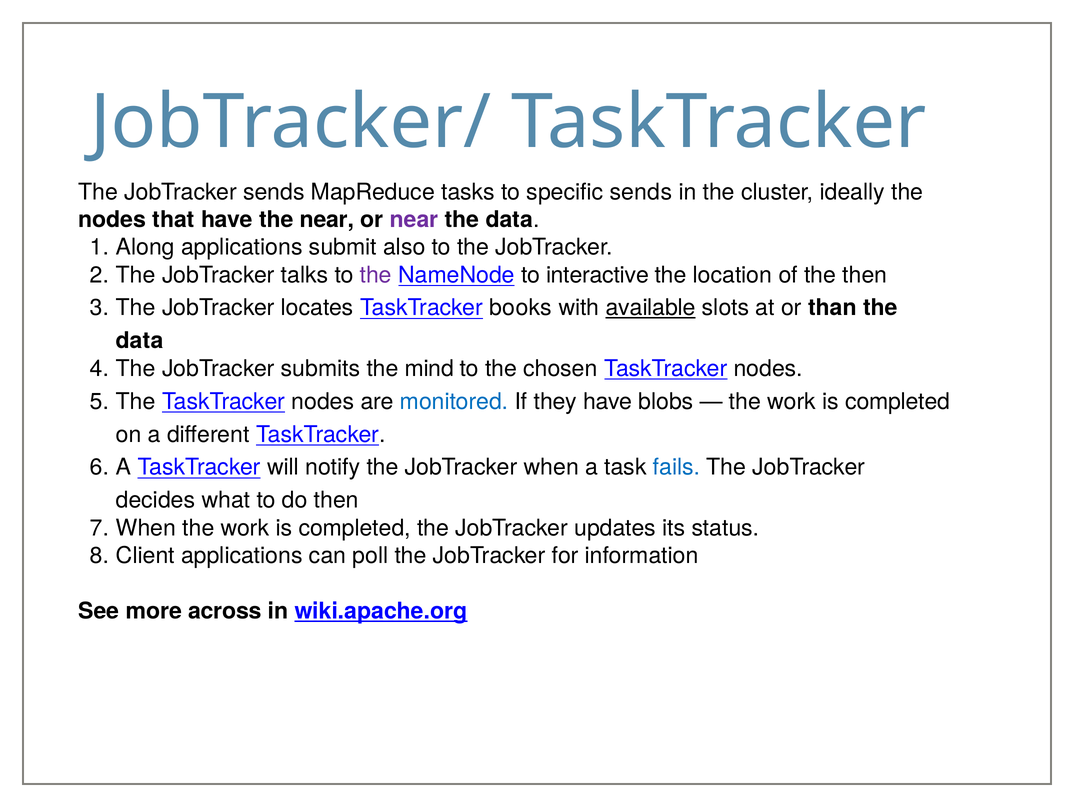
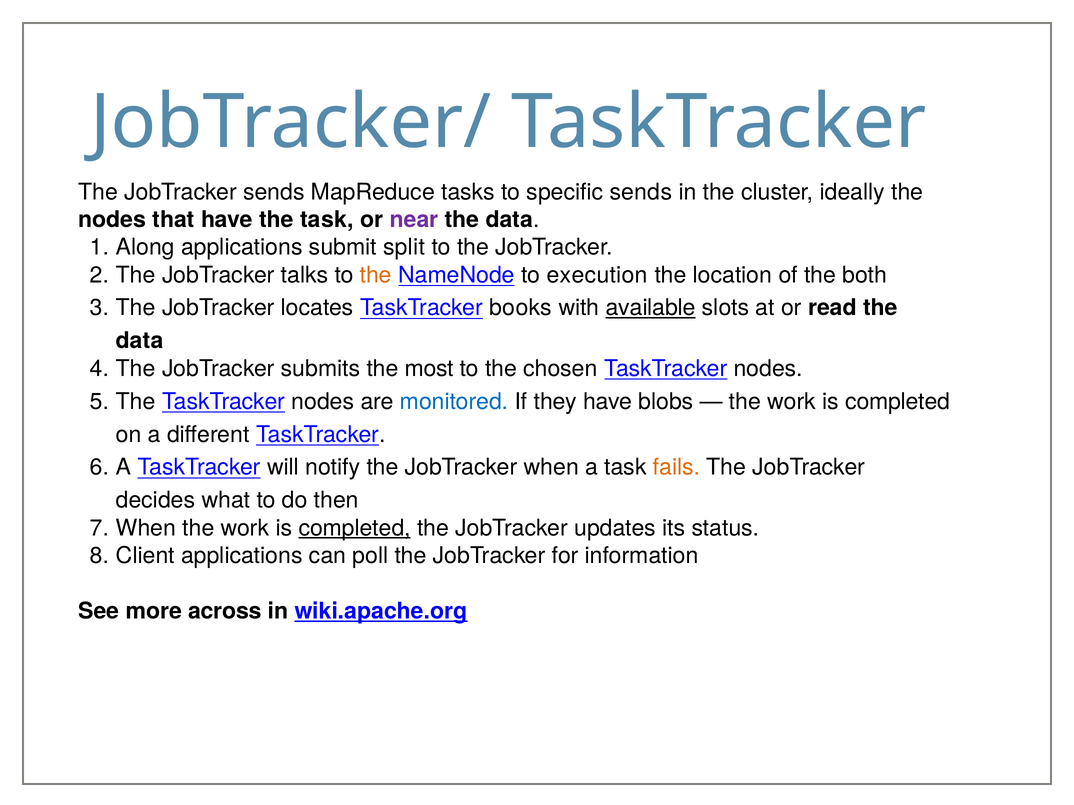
the near: near -> task
also: also -> split
the at (376, 275) colour: purple -> orange
interactive: interactive -> execution
the then: then -> both
than: than -> read
mind: mind -> most
fails colour: blue -> orange
completed at (355, 528) underline: none -> present
